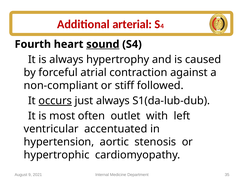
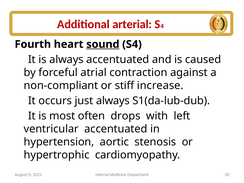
always hypertrophy: hypertrophy -> accentuated
followed: followed -> increase
occurs underline: present -> none
outlet: outlet -> drops
